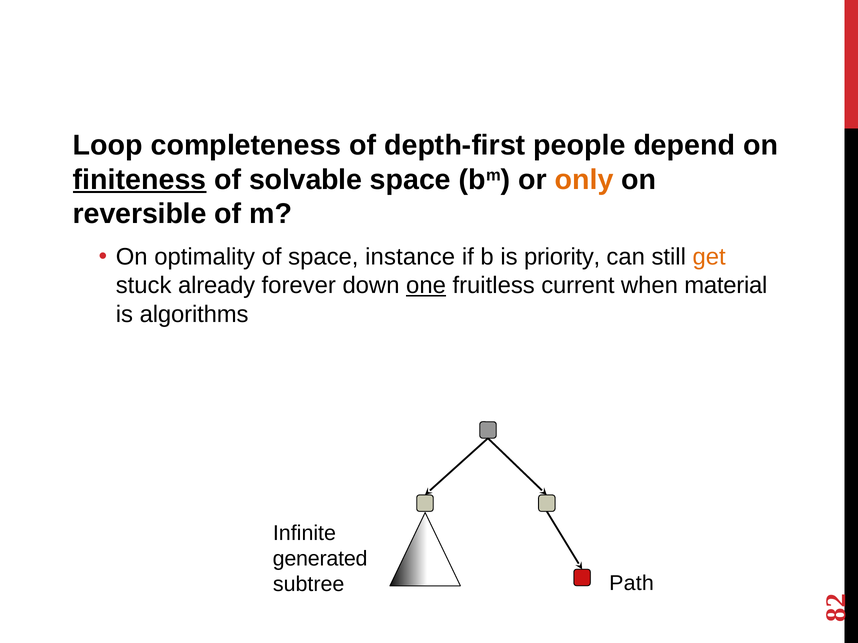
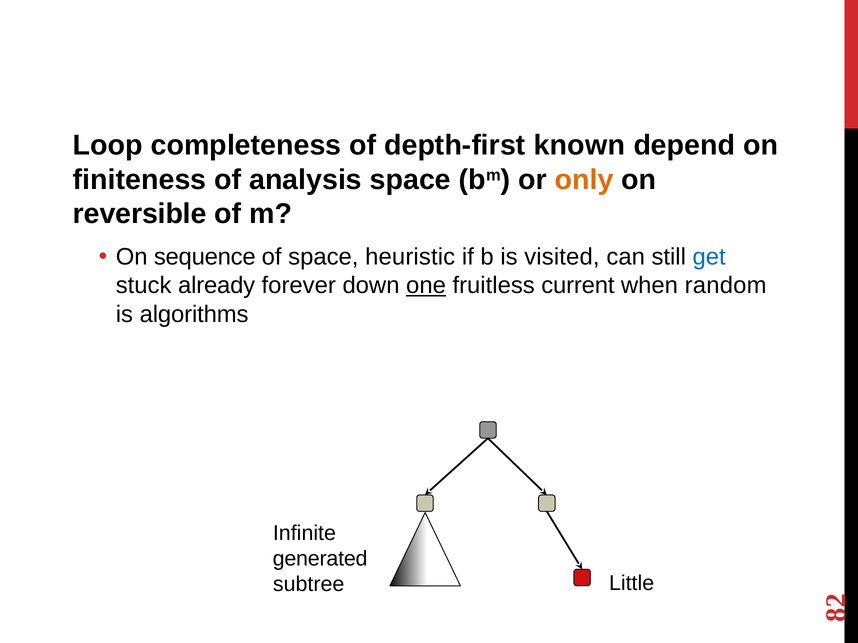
people: people -> known
finiteness underline: present -> none
solvable: solvable -> analysis
optimality: optimality -> sequence
instance: instance -> heuristic
priority: priority -> visited
get colour: orange -> blue
material: material -> random
Path: Path -> Little
